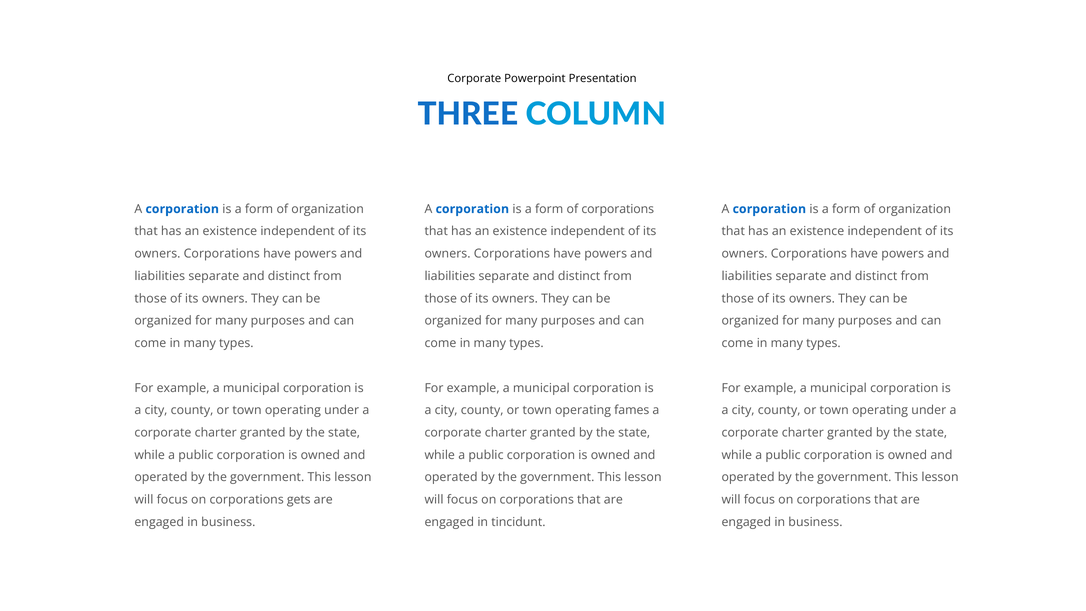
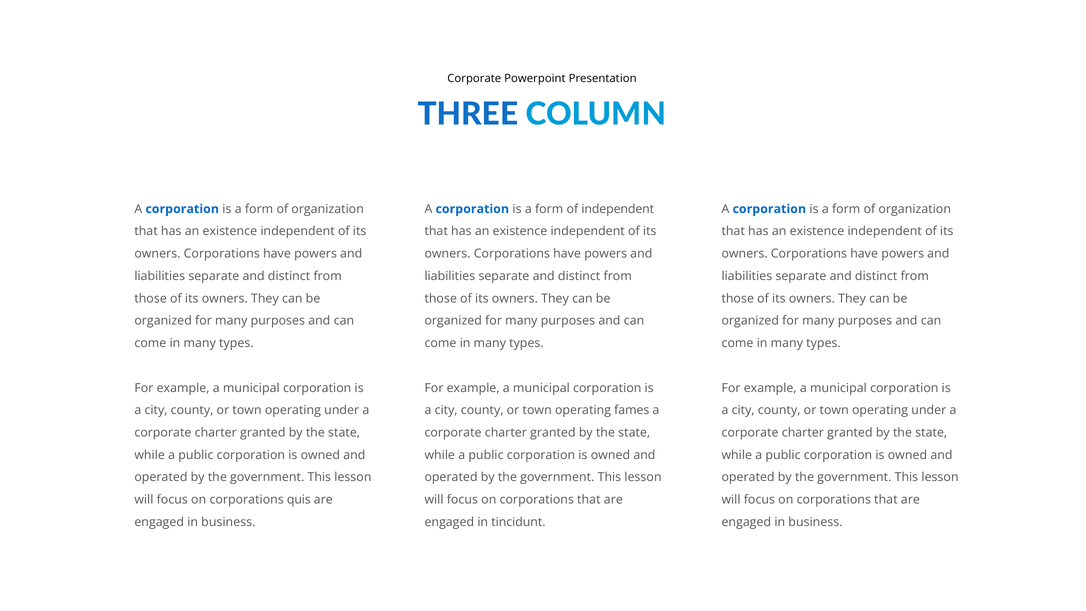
of corporations: corporations -> independent
gets: gets -> quis
